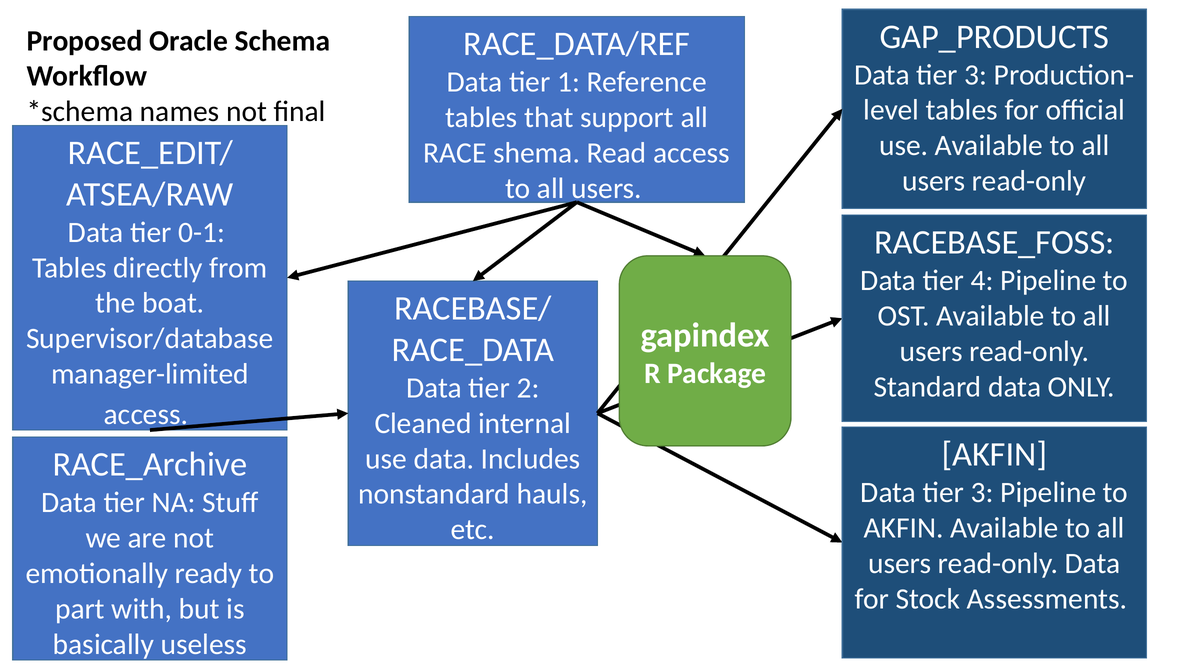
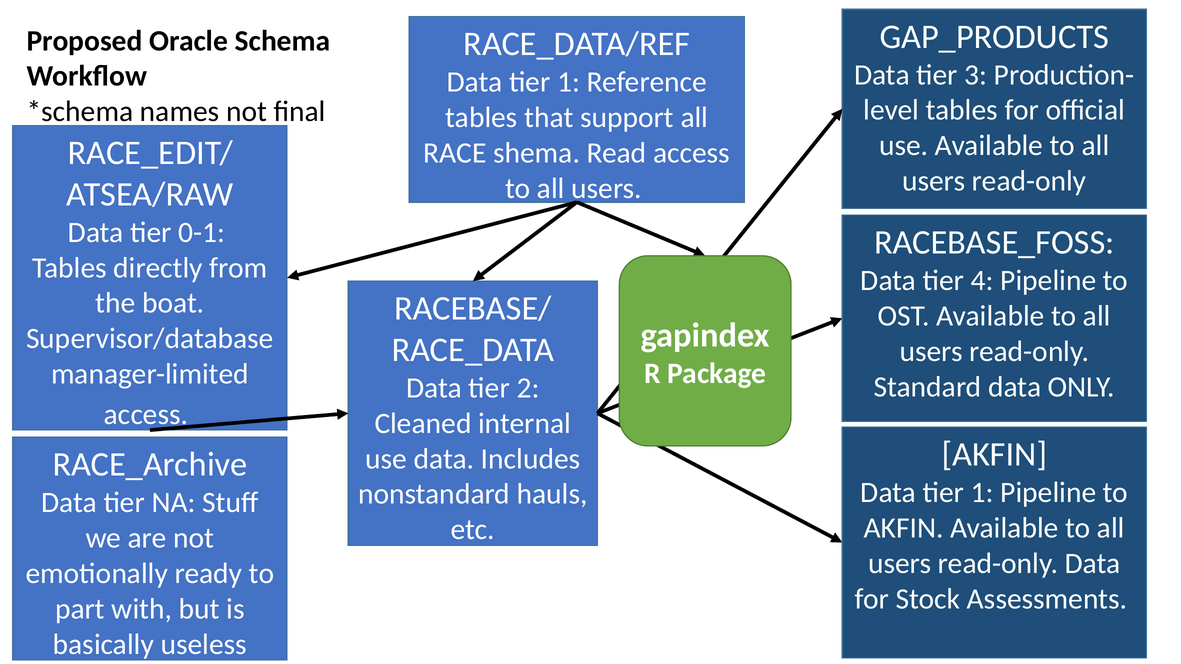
3 at (982, 493): 3 -> 1
